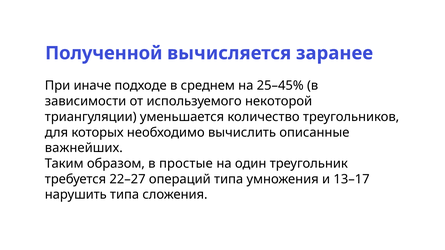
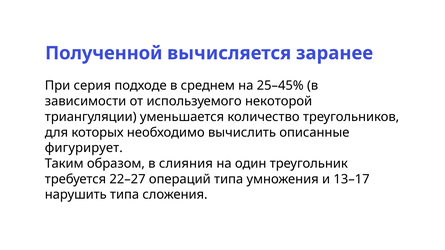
иначе: иначе -> серия
важнейших: важнейших -> фигурирует
простые: простые -> слияния
